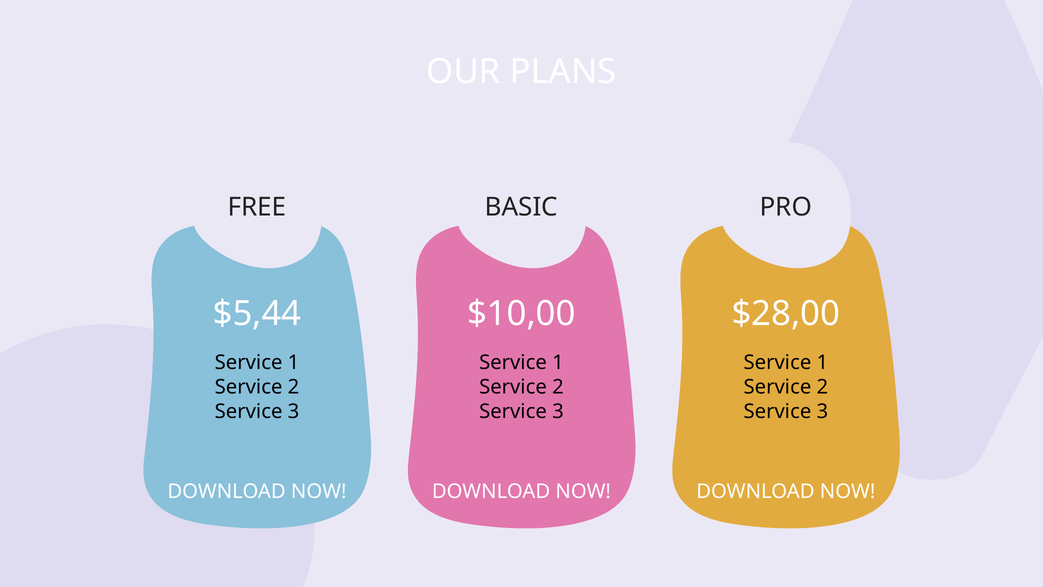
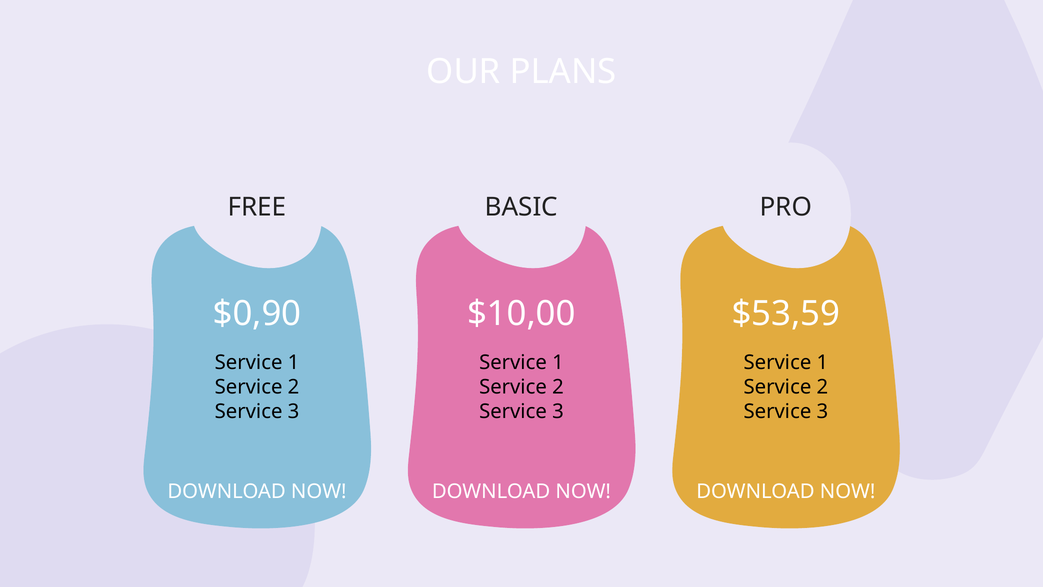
$5,44: $5,44 -> $0,90
$28,00: $28,00 -> $53,59
